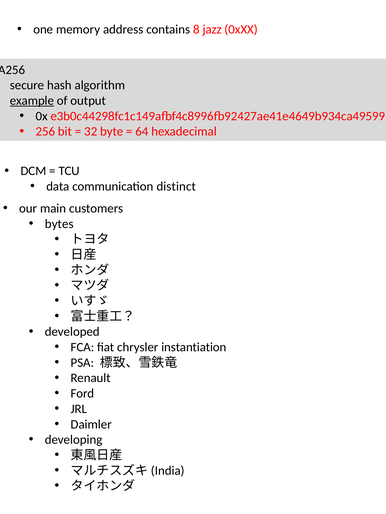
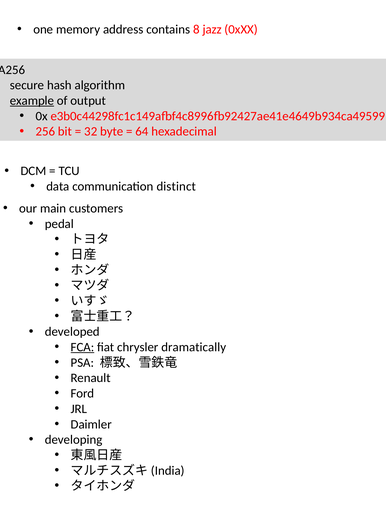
bytes: bytes -> pedal
FCA underline: none -> present
instantiation: instantiation -> dramatically
